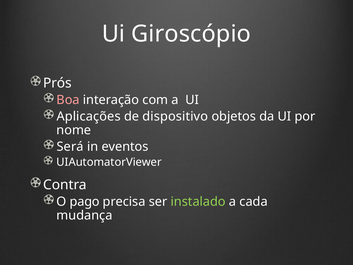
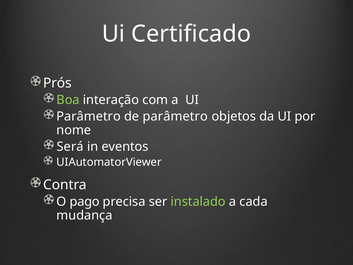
Giroscópio: Giroscópio -> Certificado
Boa colour: pink -> light green
Aplicações at (89, 116): Aplicações -> Parâmetro
de dispositivo: dispositivo -> parâmetro
